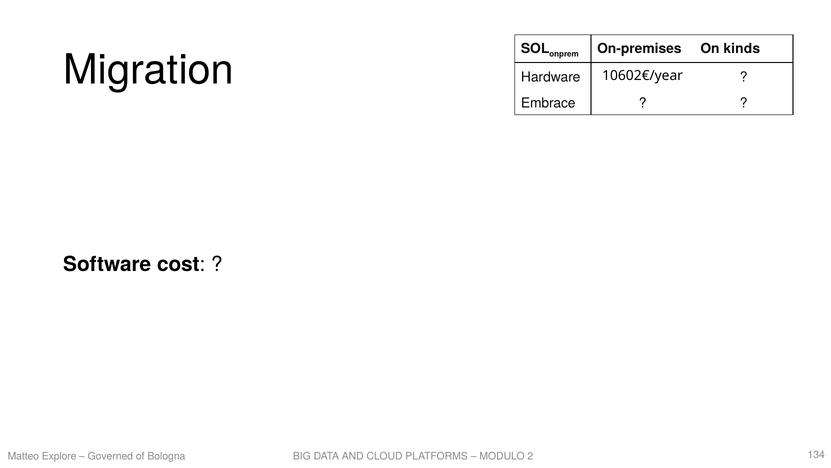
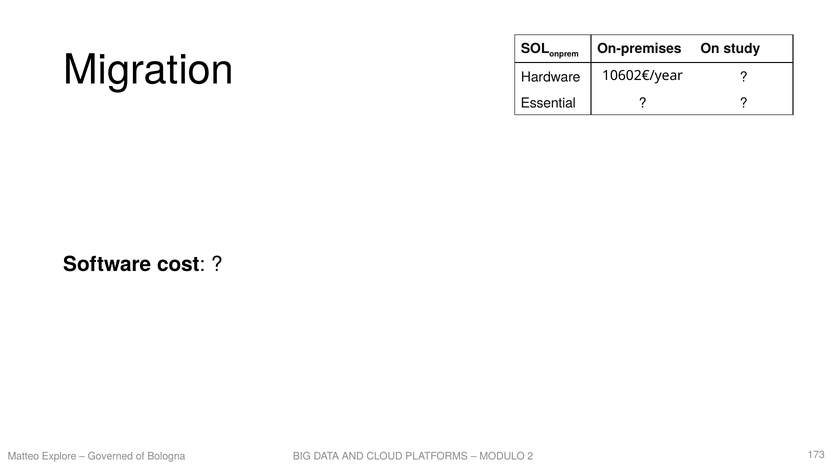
kinds: kinds -> study
Embrace: Embrace -> Essential
134: 134 -> 173
